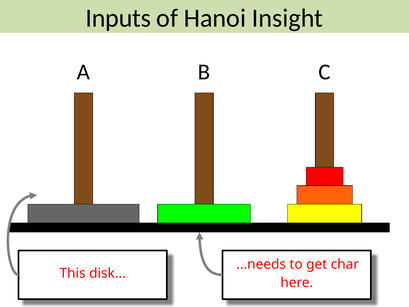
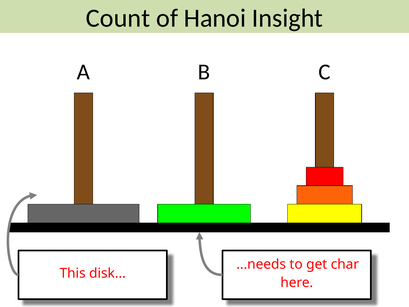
Inputs: Inputs -> Count
